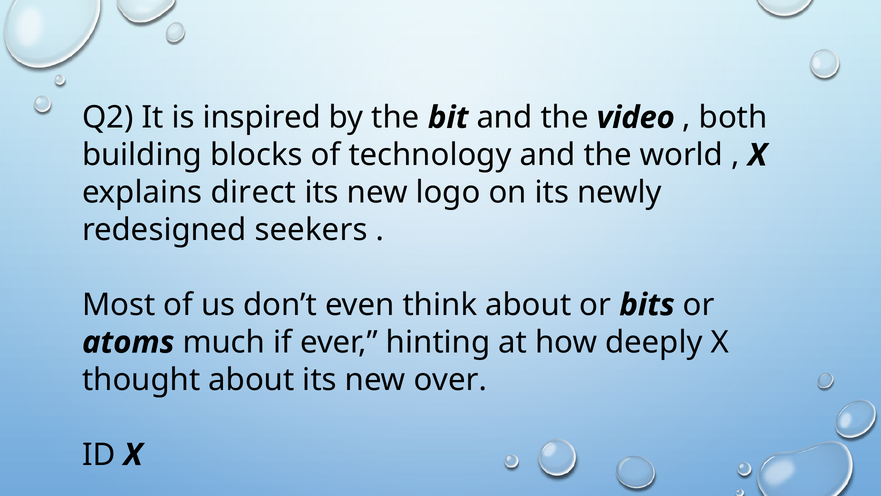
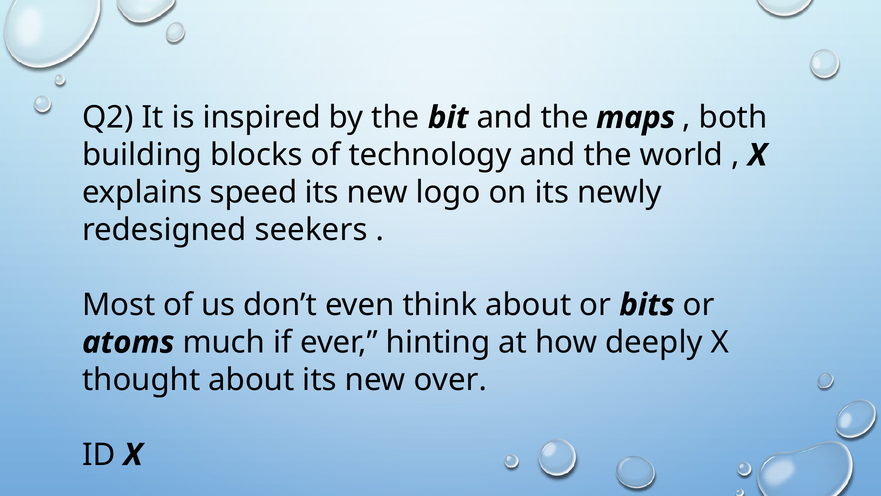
video: video -> maps
direct: direct -> speed
